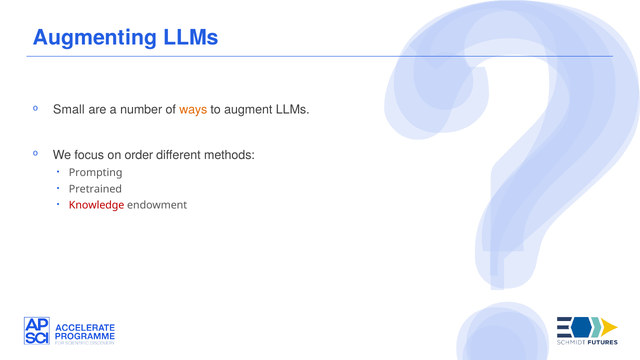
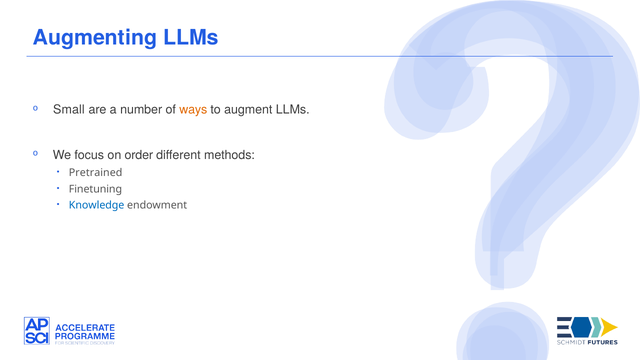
Prompting: Prompting -> Pretrained
Pretrained: Pretrained -> Finetuning
Knowledge colour: red -> blue
